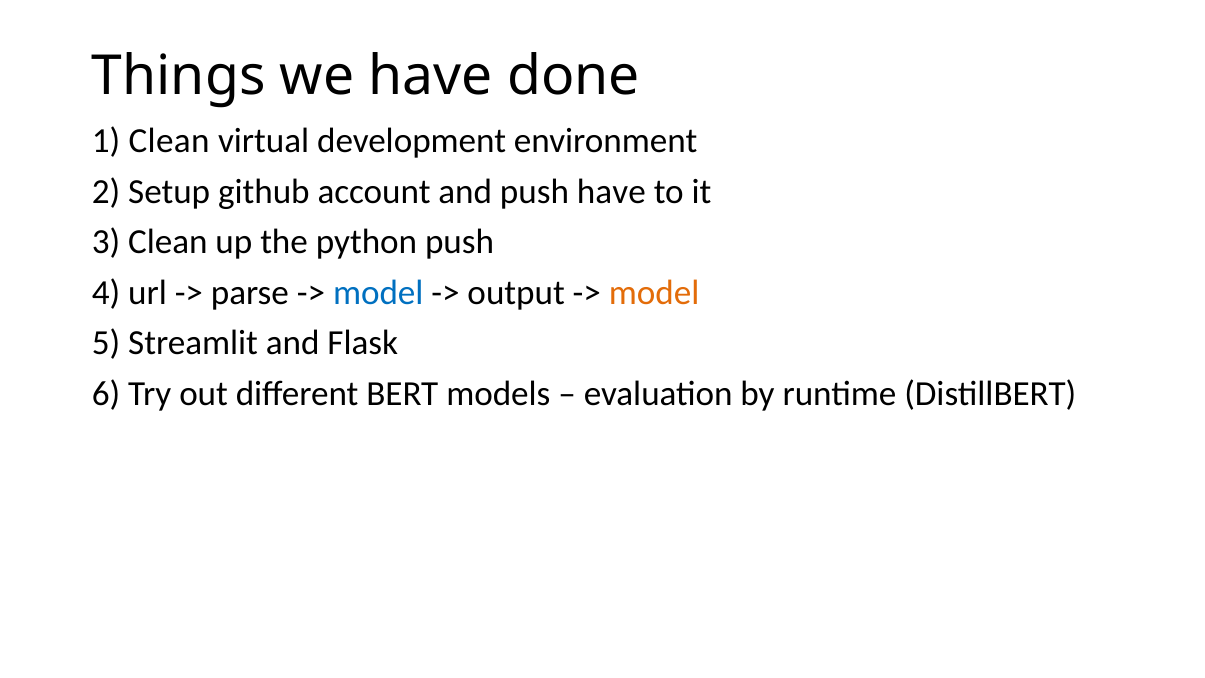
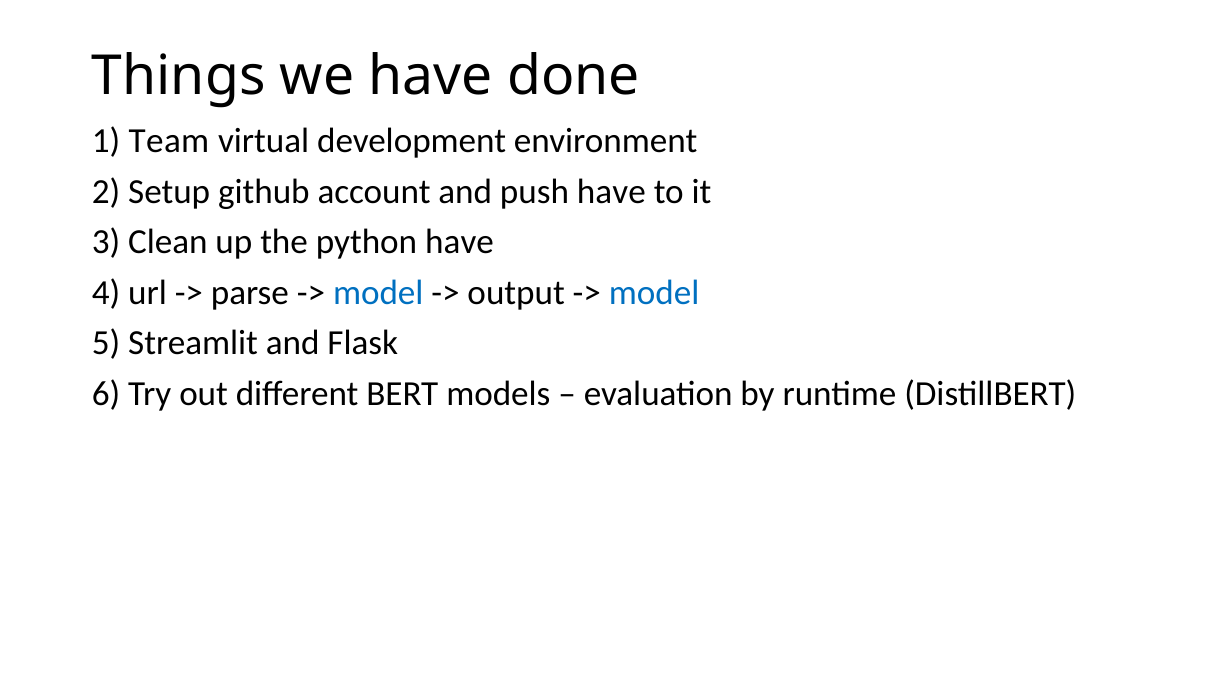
1 Clean: Clean -> Team
python push: push -> have
model at (654, 293) colour: orange -> blue
